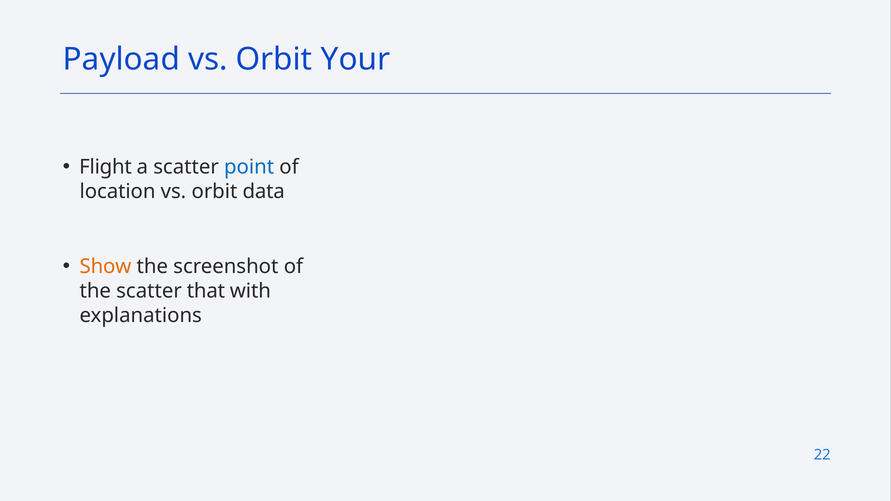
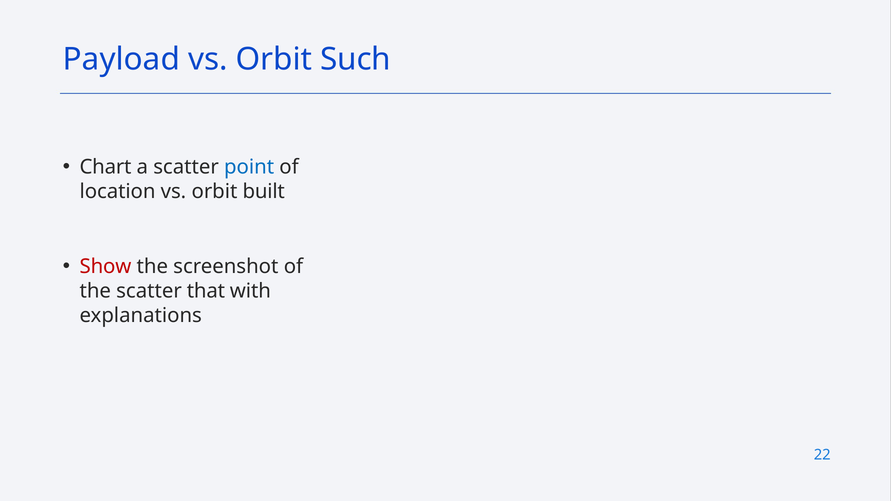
Your: Your -> Such
Flight: Flight -> Chart
data: data -> built
Show colour: orange -> red
